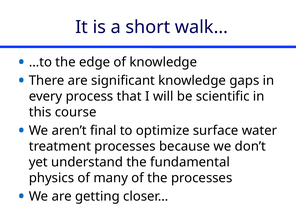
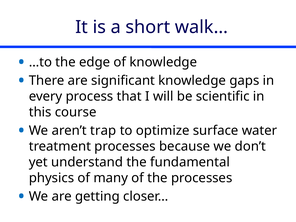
final: final -> trap
